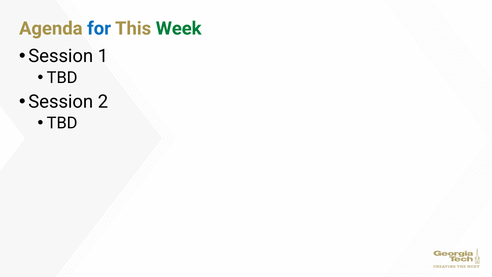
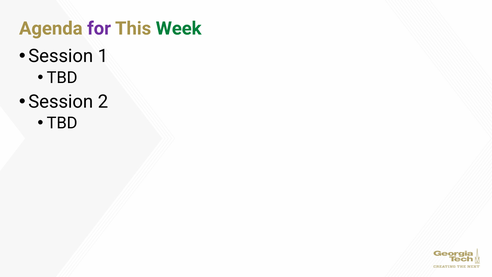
for colour: blue -> purple
